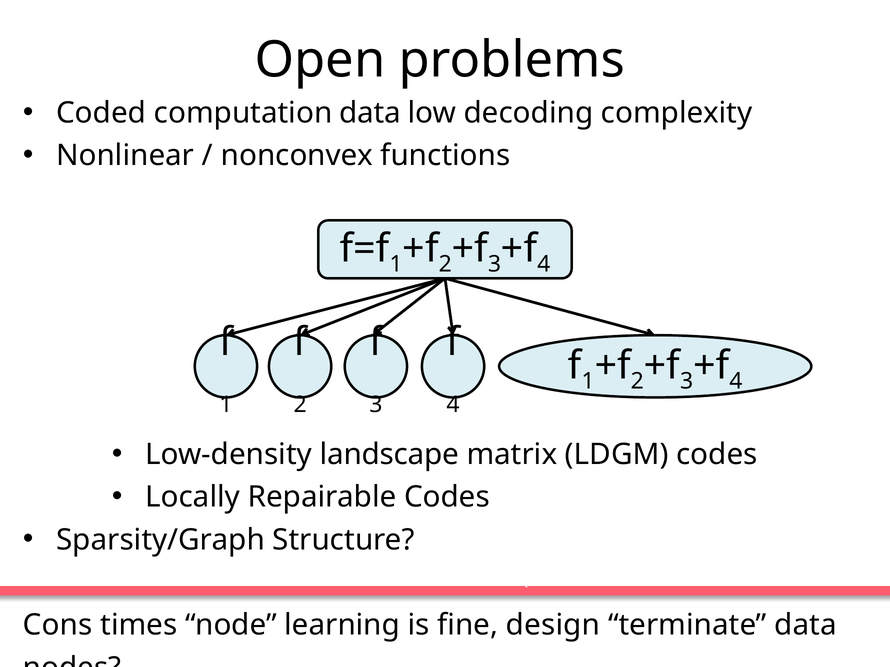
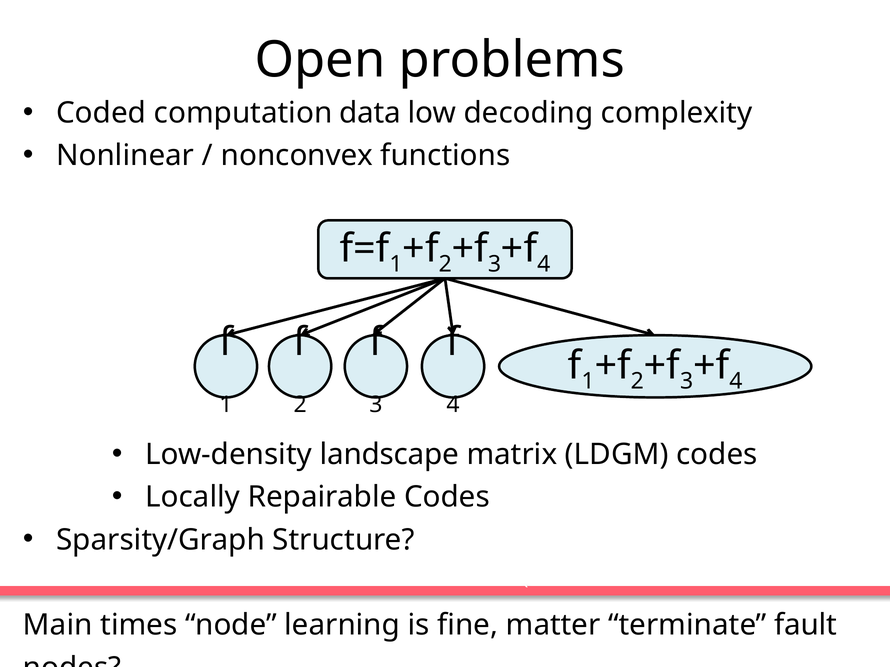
Cons: Cons -> Main
design: design -> matter
terminate data: data -> fault
